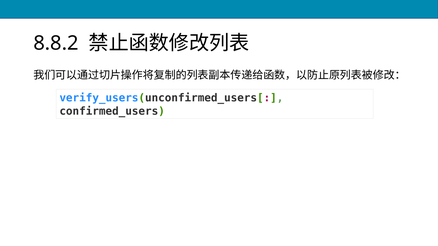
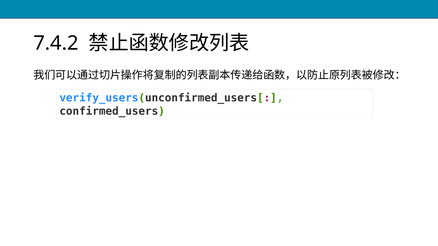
8.8.2: 8.8.2 -> 7.4.2
